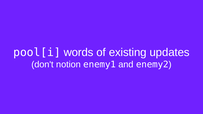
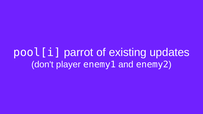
words: words -> parrot
notion: notion -> player
